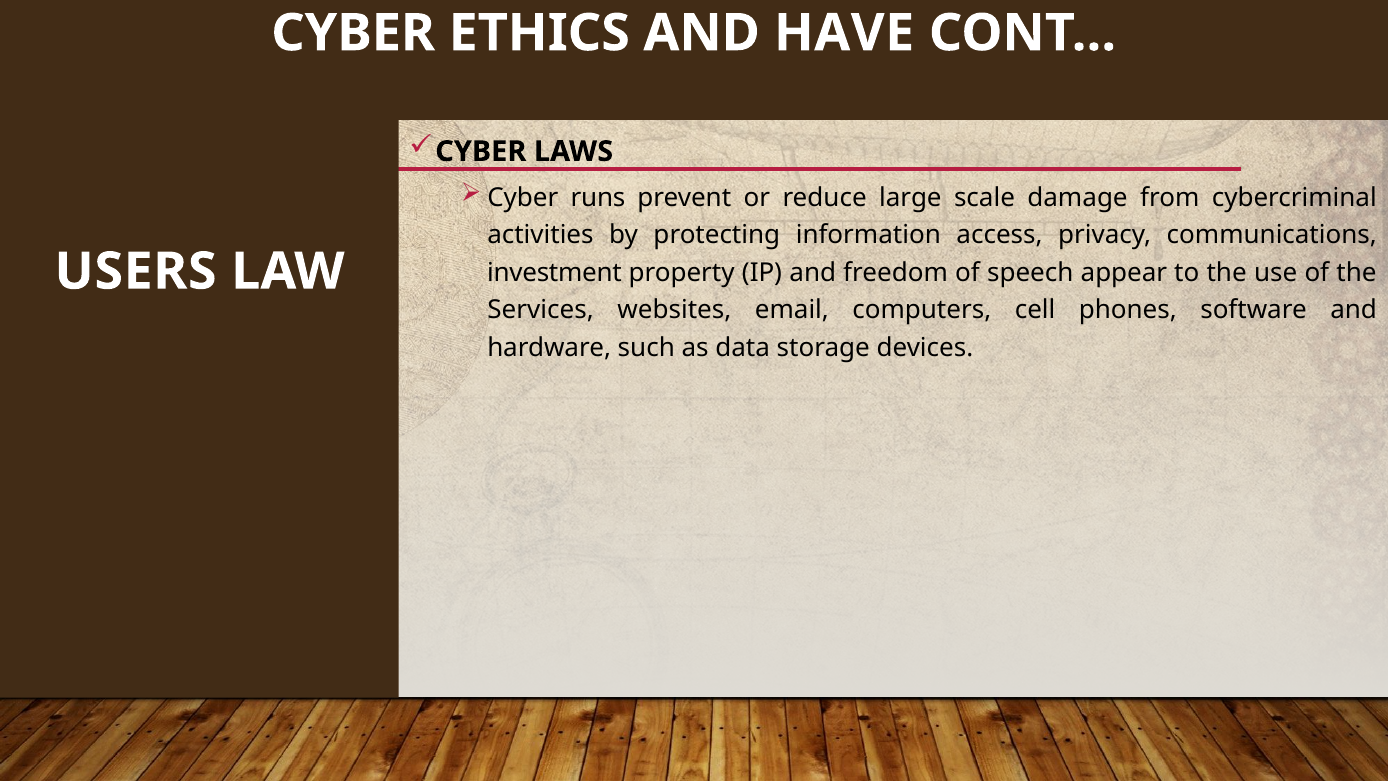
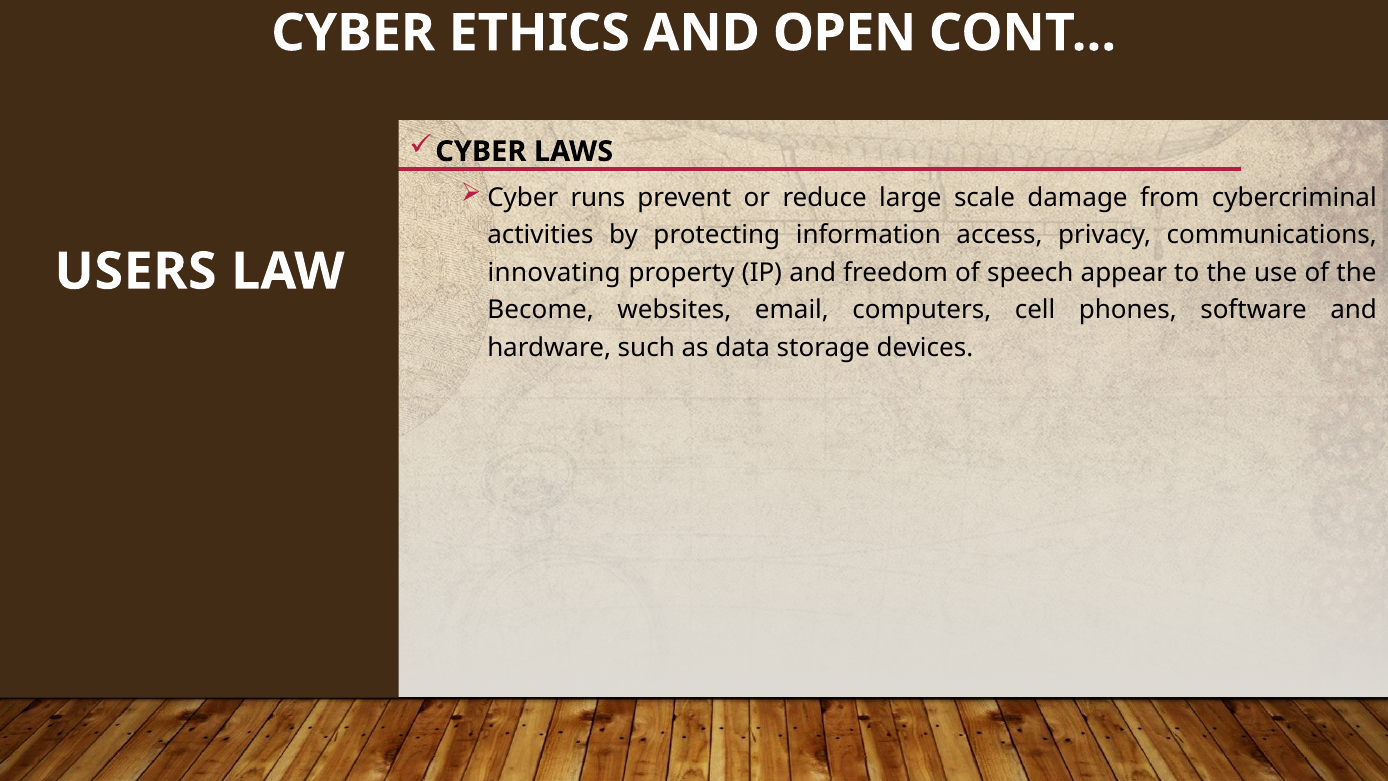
HAVE: HAVE -> OPEN
investment: investment -> innovating
Services: Services -> Become
